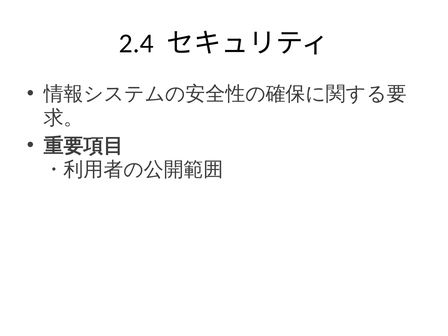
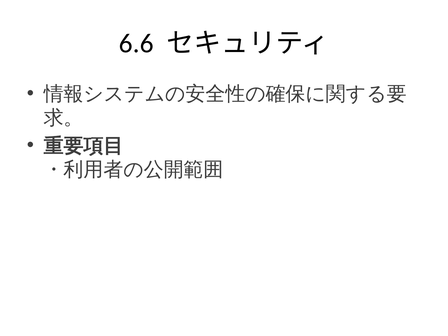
2.4: 2.4 -> 6.6
